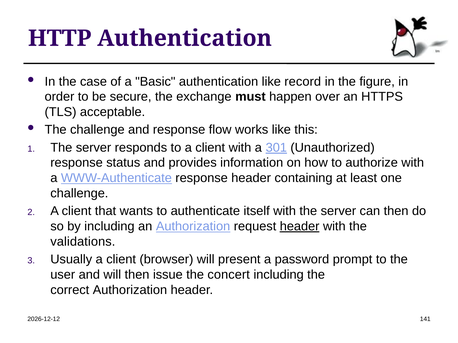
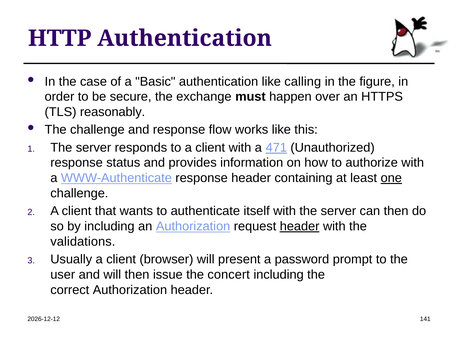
record: record -> calling
acceptable: acceptable -> reasonably
301: 301 -> 471
one underline: none -> present
